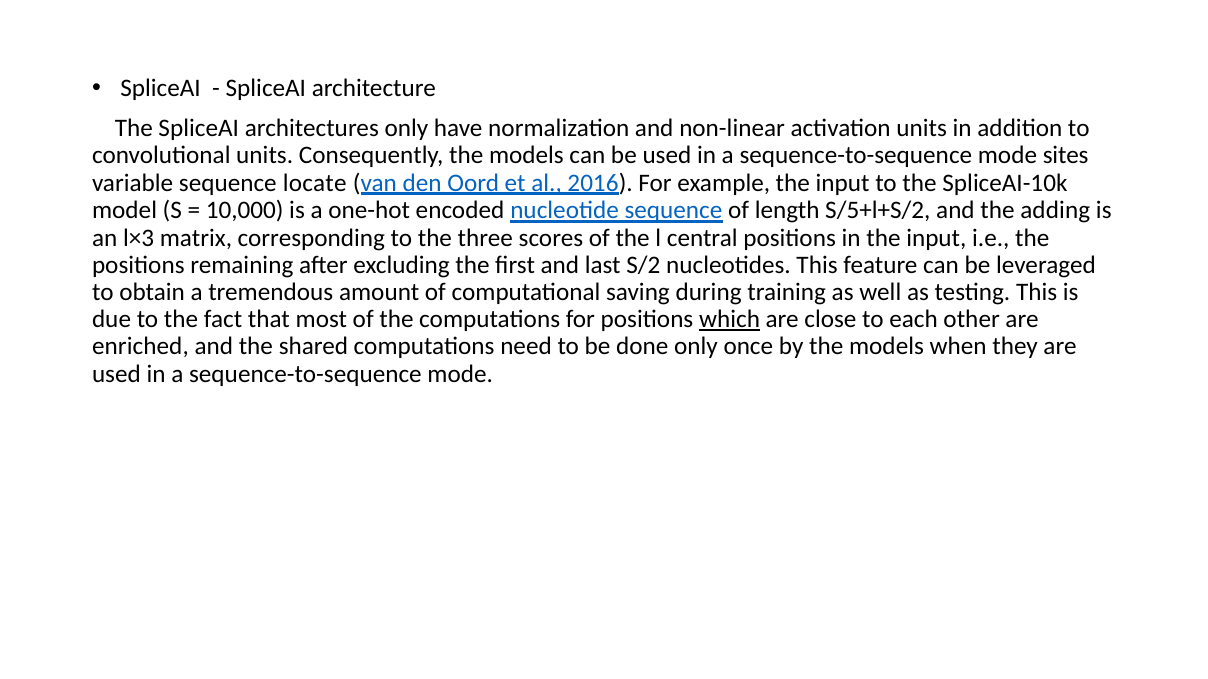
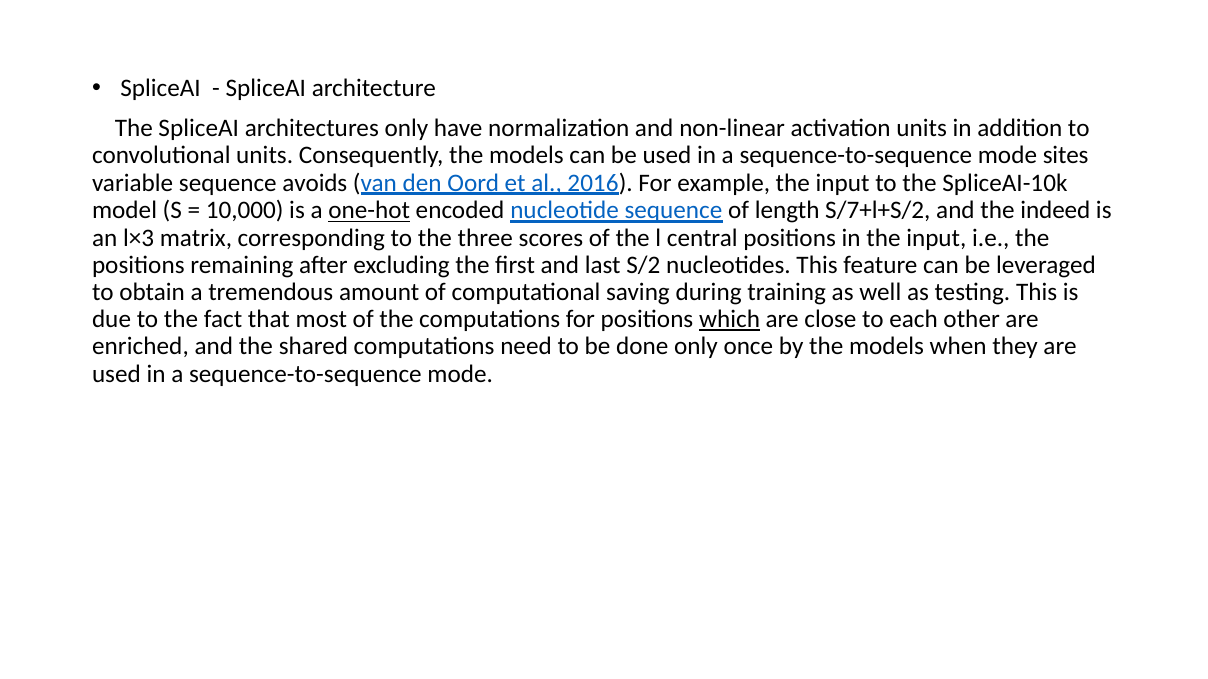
locate: locate -> avoids
one-hot underline: none -> present
S/5+l+S/2: S/5+l+S/2 -> S/7+l+S/2
adding: adding -> indeed
